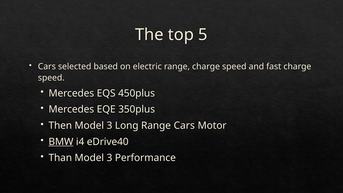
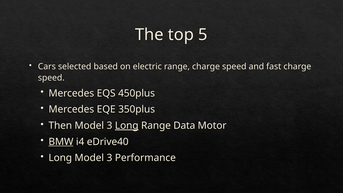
Long at (127, 126) underline: none -> present
Range Cars: Cars -> Data
Than at (60, 158): Than -> Long
